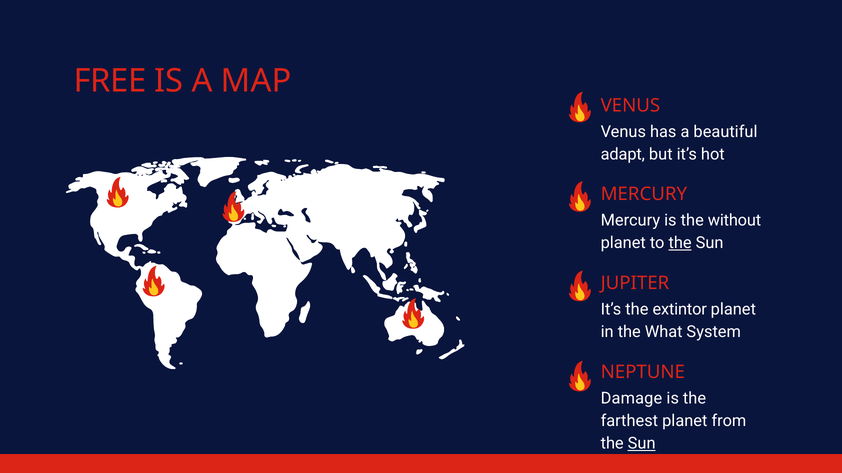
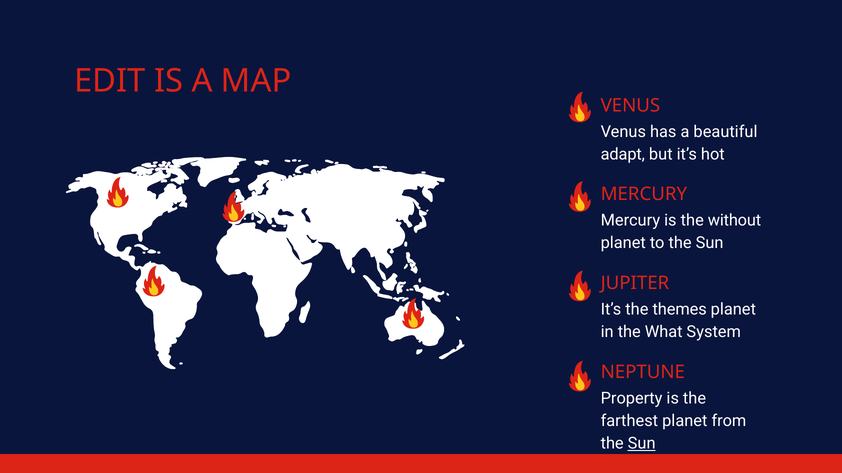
FREE: FREE -> EDIT
the at (680, 243) underline: present -> none
extintor: extintor -> themes
Damage: Damage -> Property
